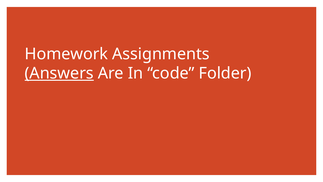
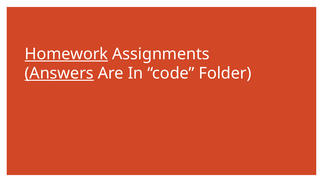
Homework underline: none -> present
